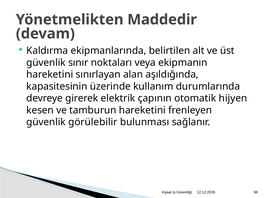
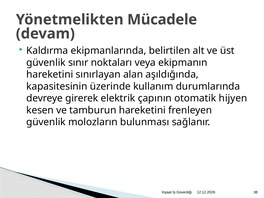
Maddedir: Maddedir -> Mücadele
görülebilir: görülebilir -> molozların
